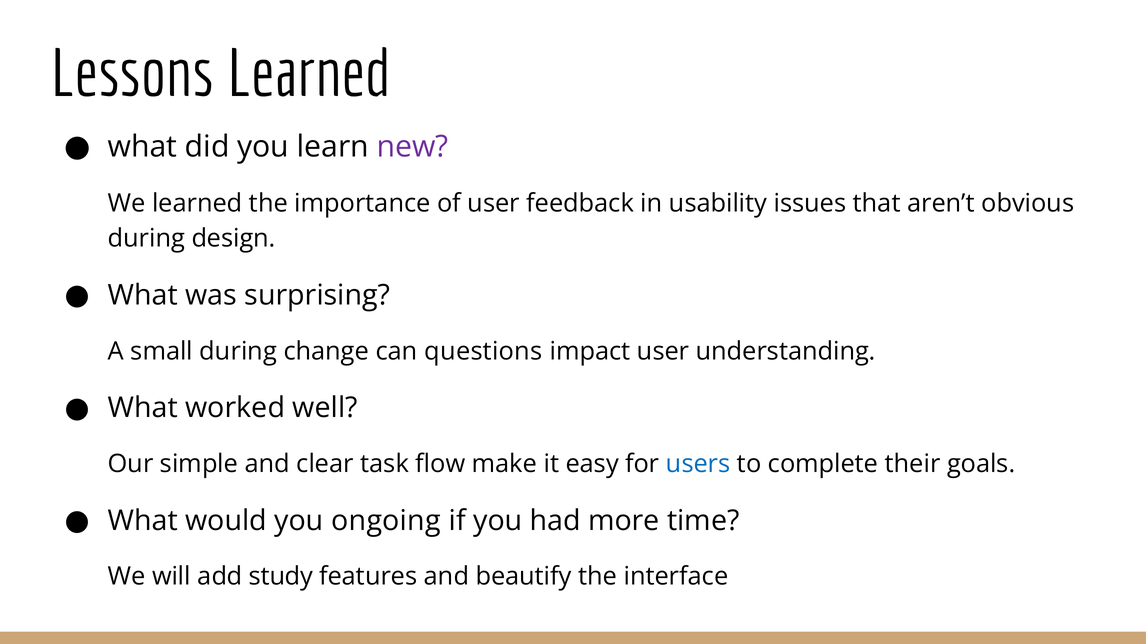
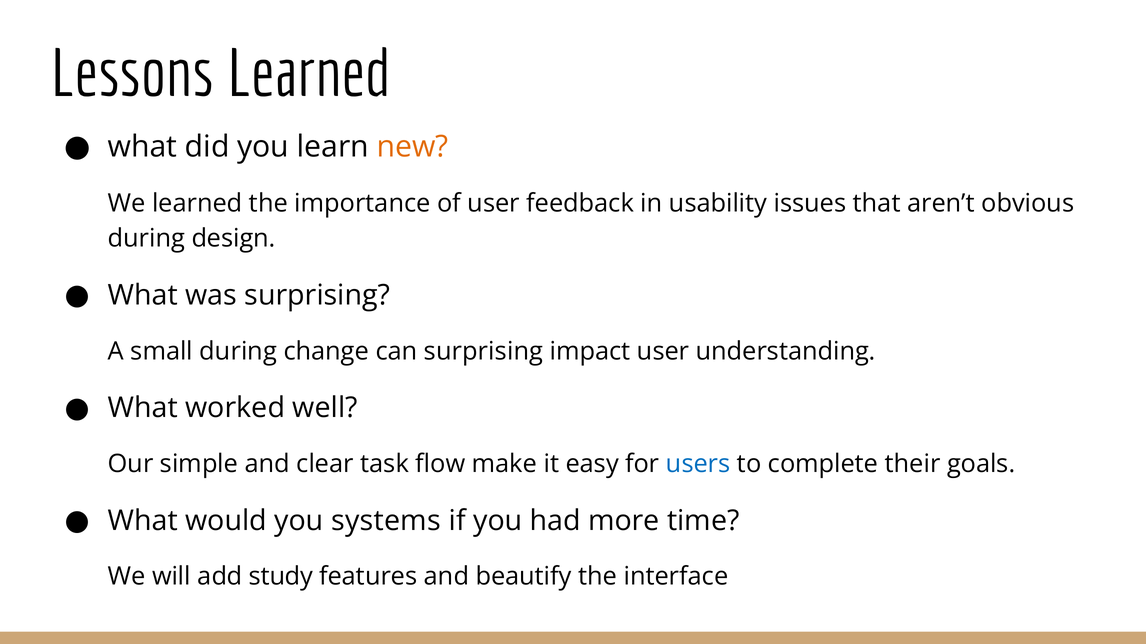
new colour: purple -> orange
can questions: questions -> surprising
ongoing: ongoing -> systems
